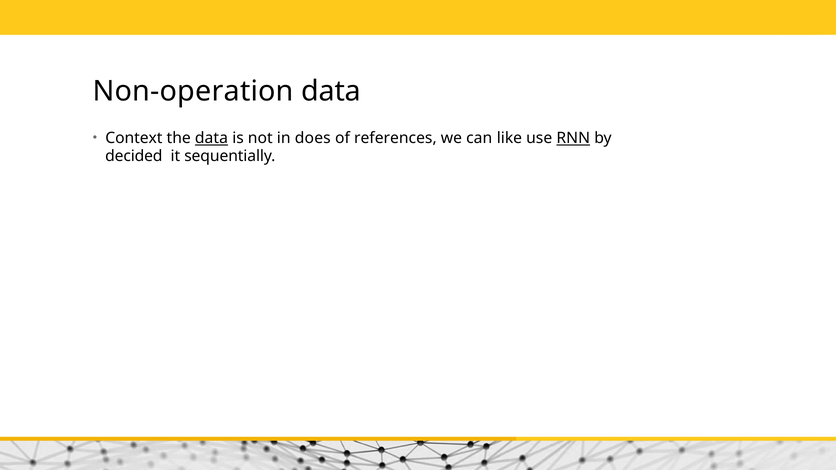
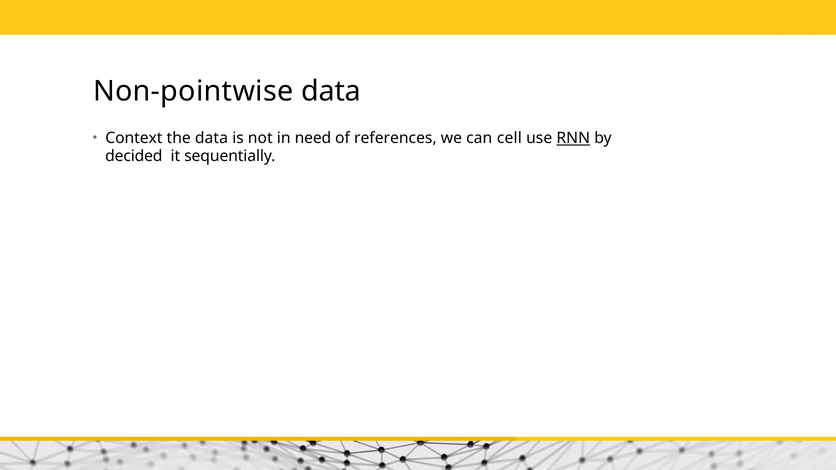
Non-operation: Non-operation -> Non-pointwise
data at (211, 138) underline: present -> none
does: does -> need
like: like -> cell
